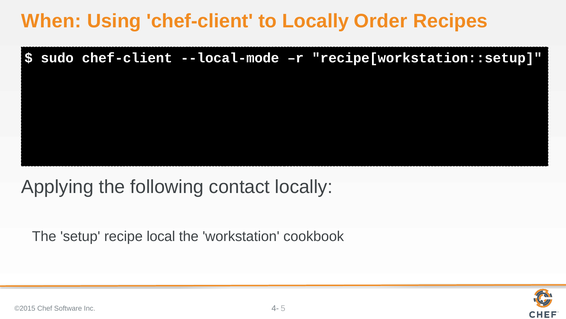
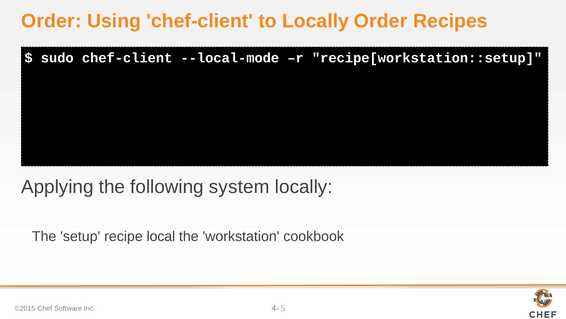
When at (51, 21): When -> Order
contact: contact -> system
